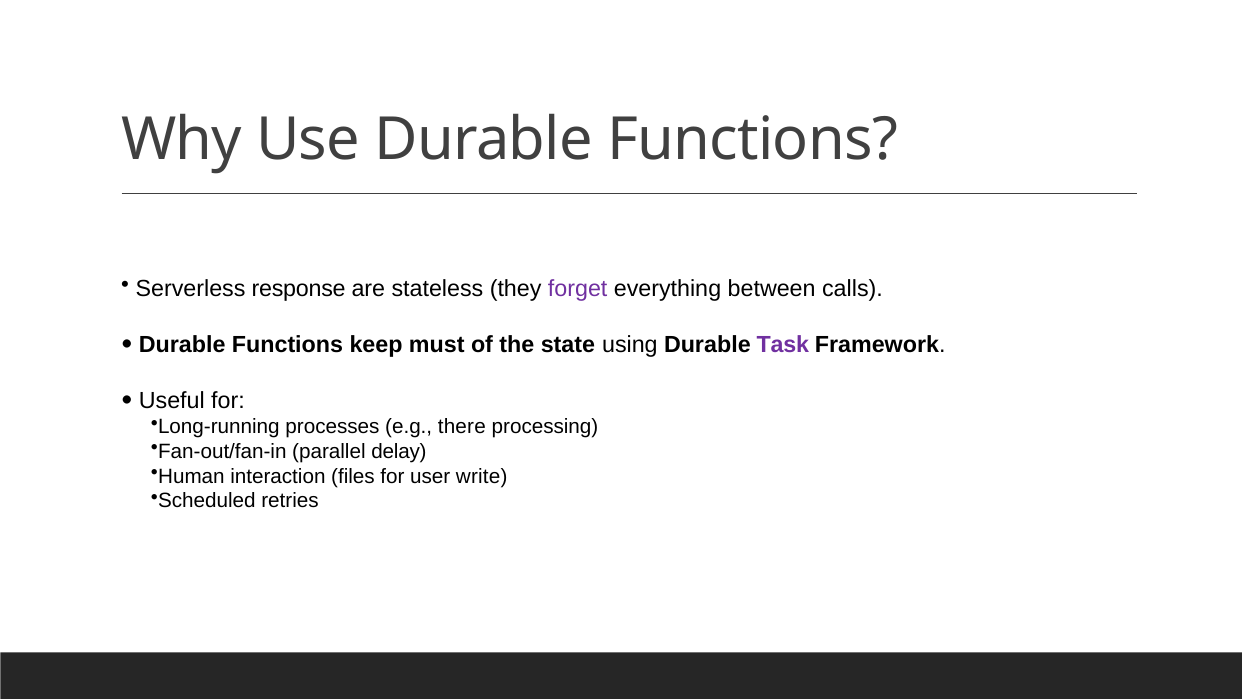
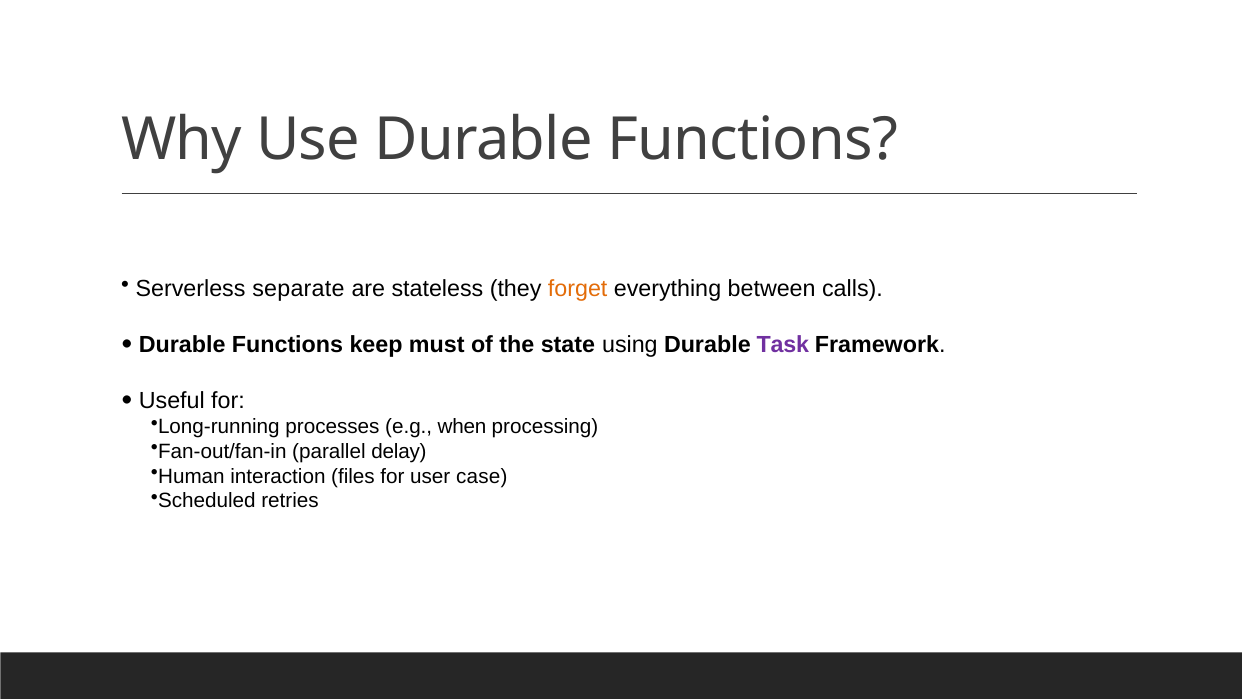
response: response -> separate
forget colour: purple -> orange
there: there -> when
write: write -> case
